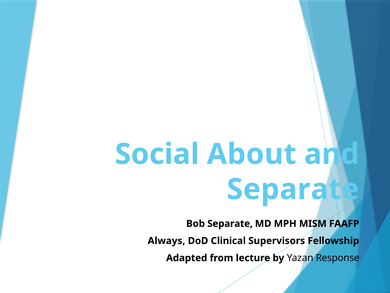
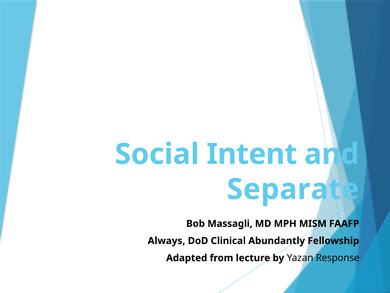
About: About -> Intent
Bob Separate: Separate -> Massagli
Supervisors: Supervisors -> Abundantly
